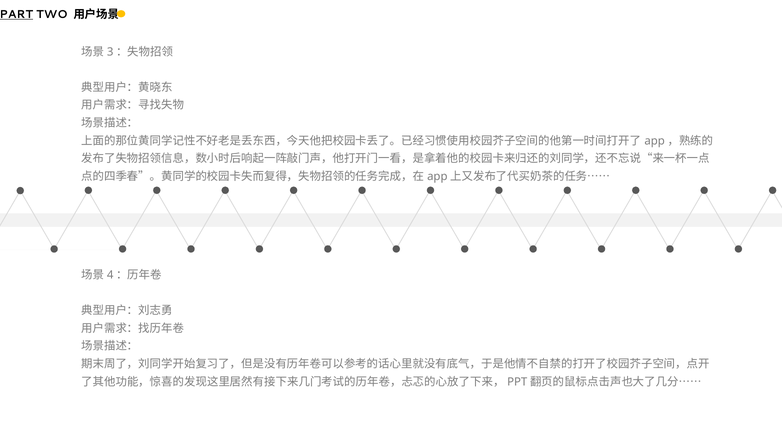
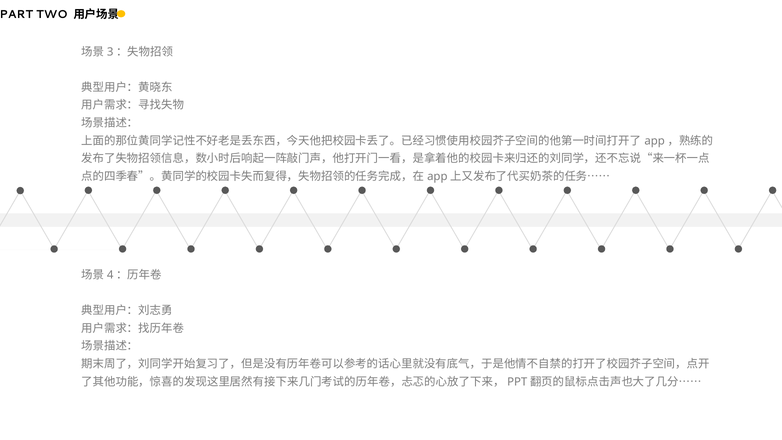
PART underline: present -> none
